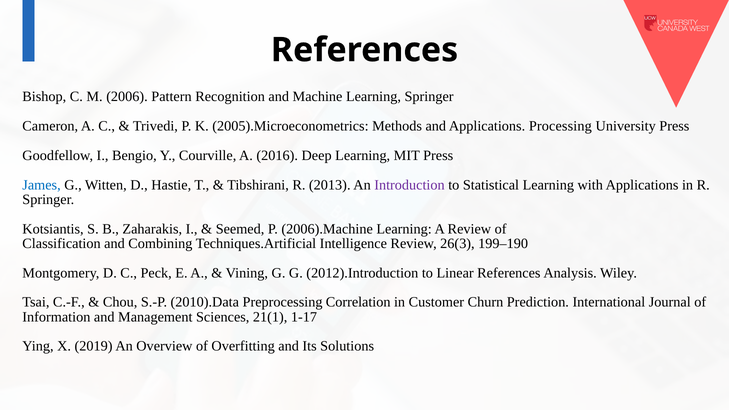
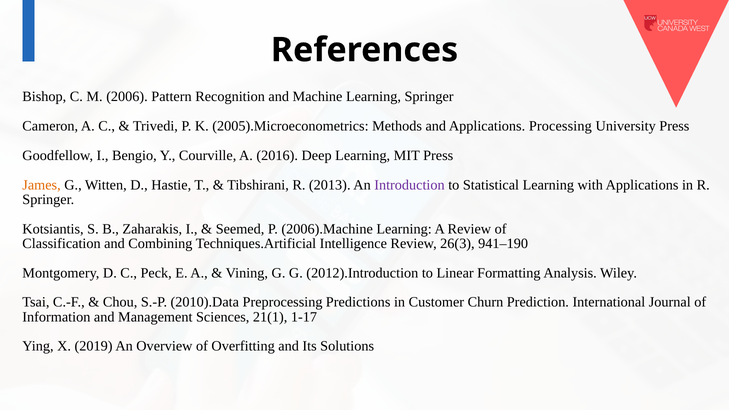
James colour: blue -> orange
199–190: 199–190 -> 941–190
Linear References: References -> Formatting
Correlation: Correlation -> Predictions
